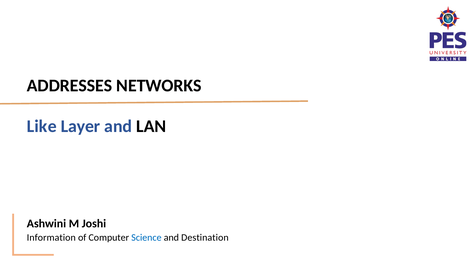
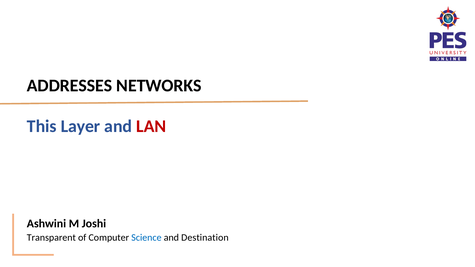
Like: Like -> This
LAN colour: black -> red
Information: Information -> Transparent
